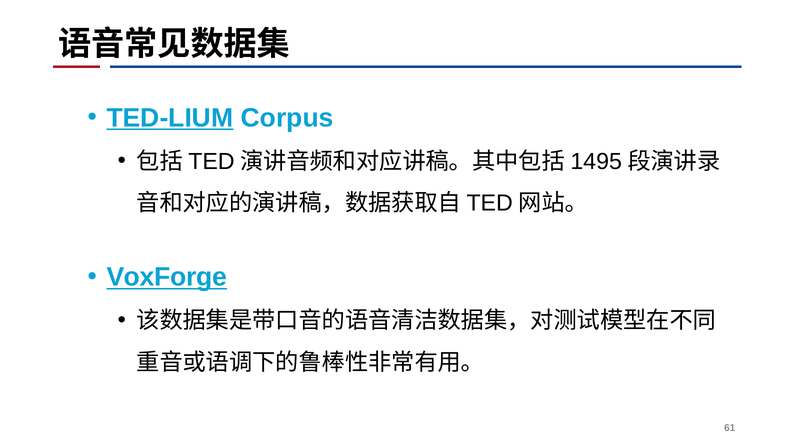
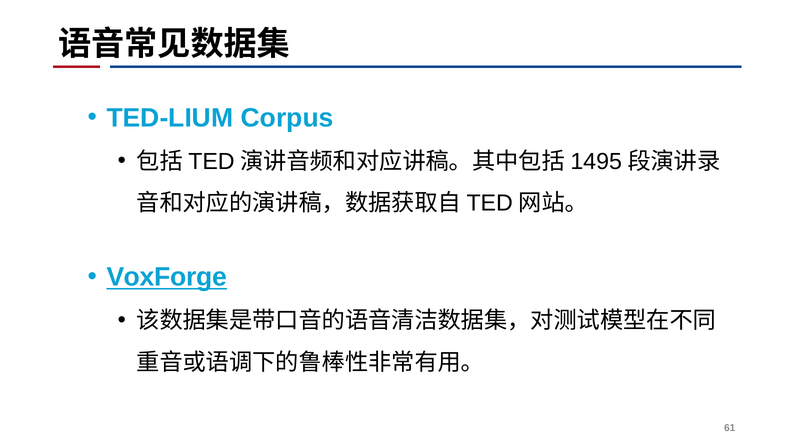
TED-LIUM underline: present -> none
